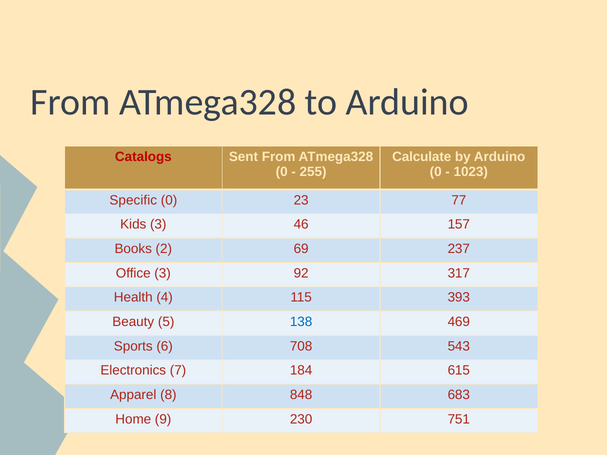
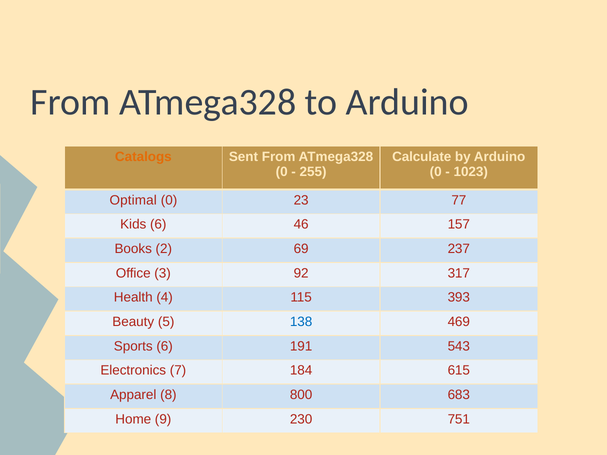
Catalogs colour: red -> orange
Specific: Specific -> Optimal
Kids 3: 3 -> 6
708: 708 -> 191
848: 848 -> 800
